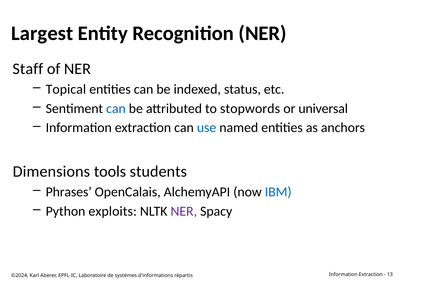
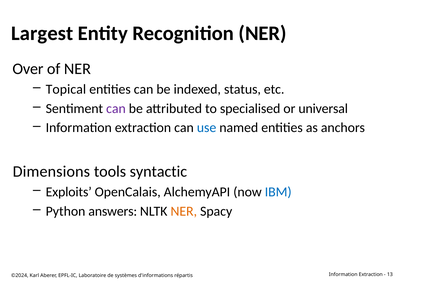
Staff: Staff -> Over
can at (116, 109) colour: blue -> purple
stopwords: stopwords -> specialised
students: students -> syntactic
Phrases: Phrases -> Exploits
exploits: exploits -> answers
NER at (184, 211) colour: purple -> orange
